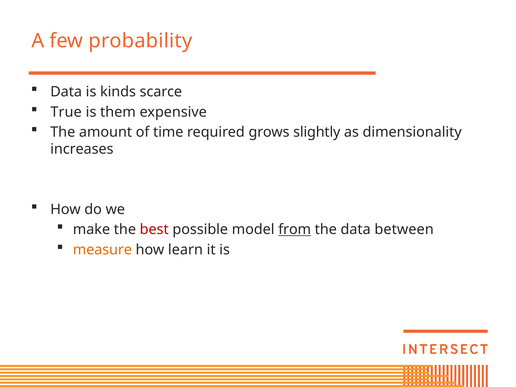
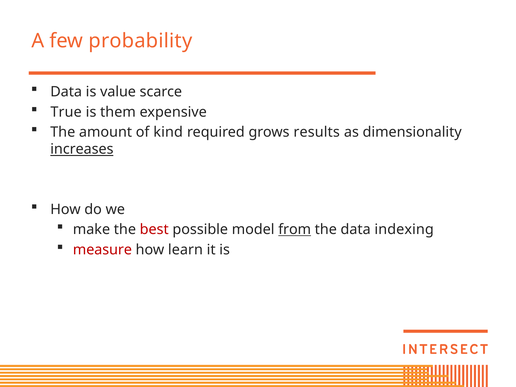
kinds: kinds -> value
time: time -> kind
slightly: slightly -> results
increases underline: none -> present
between: between -> indexing
measure colour: orange -> red
